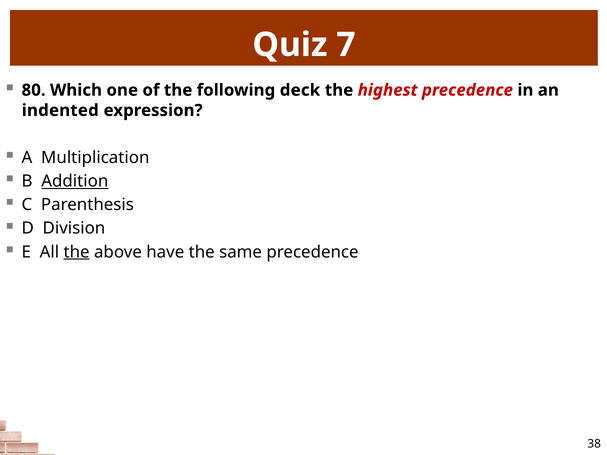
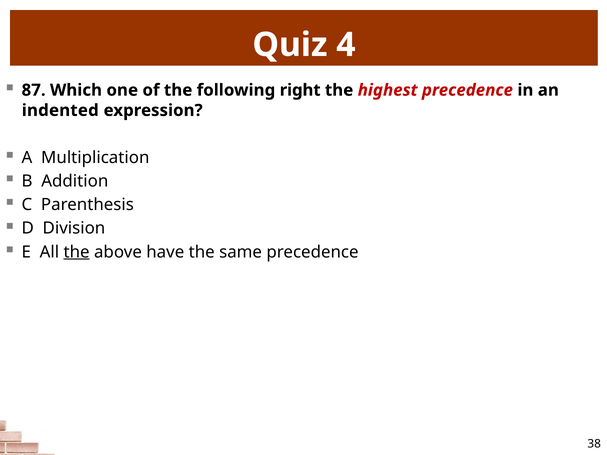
7: 7 -> 4
80: 80 -> 87
deck: deck -> right
Addition underline: present -> none
